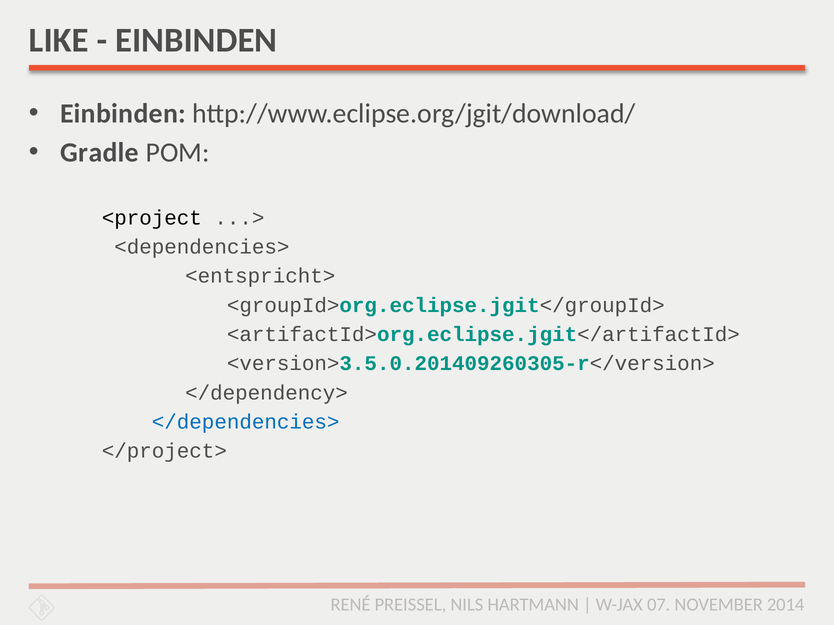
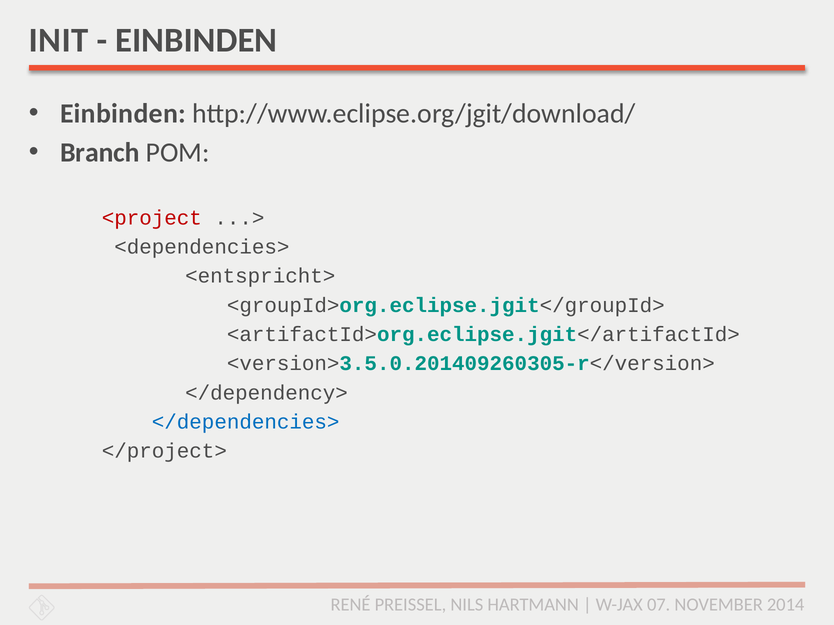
LIKE: LIKE -> INIT
Gradle: Gradle -> Branch
<project colour: black -> red
